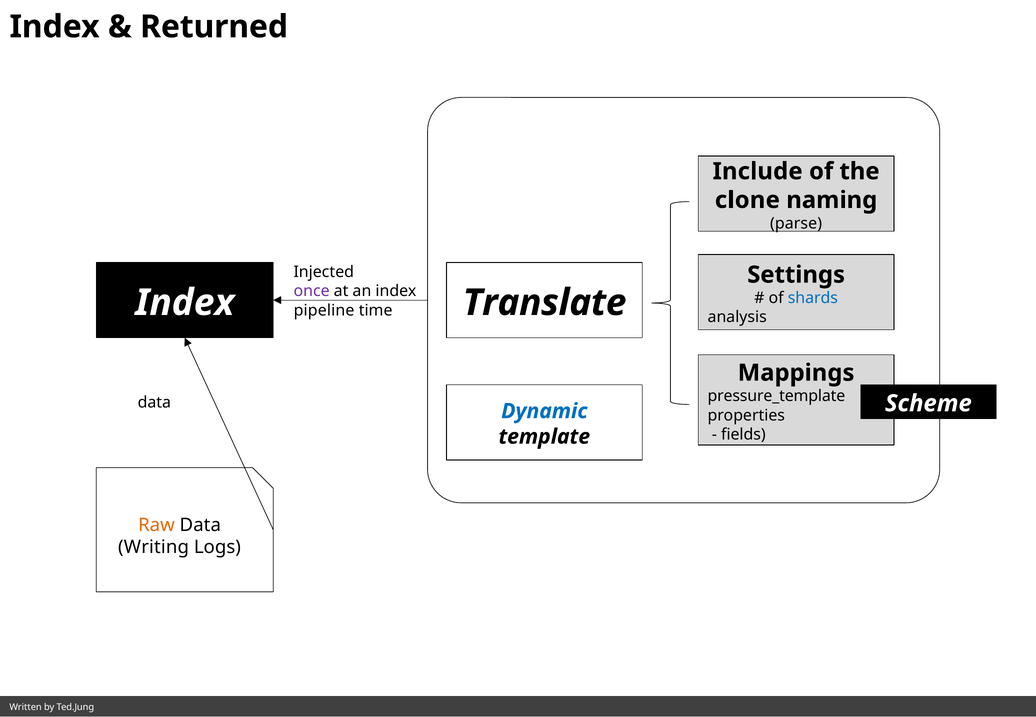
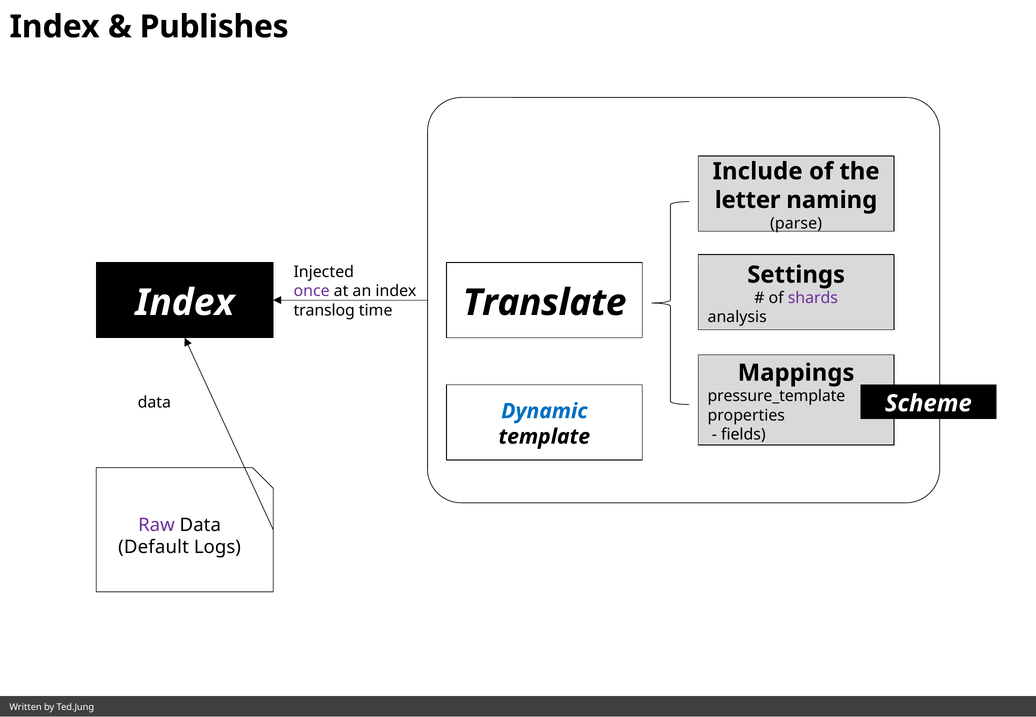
Returned: Returned -> Publishes
clone: clone -> letter
shards colour: blue -> purple
pipeline: pipeline -> translog
Raw colour: orange -> purple
Writing: Writing -> Default
